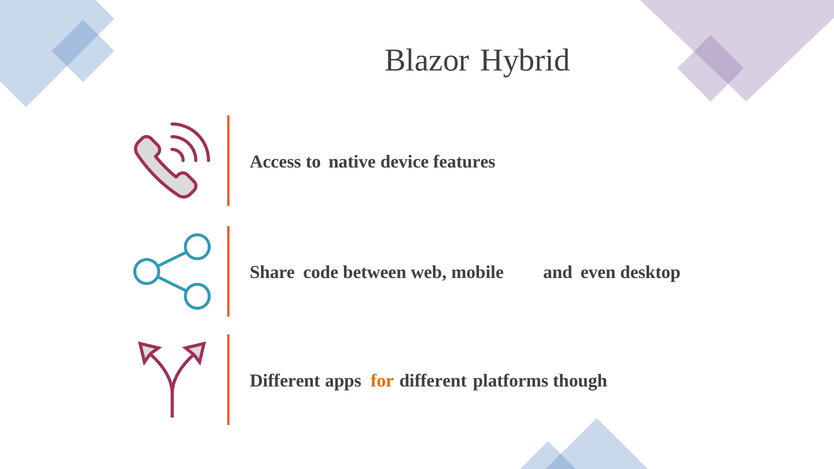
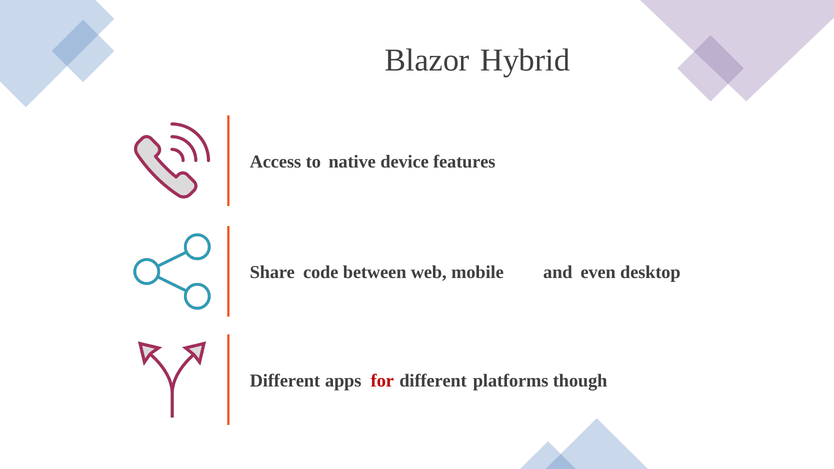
for colour: orange -> red
